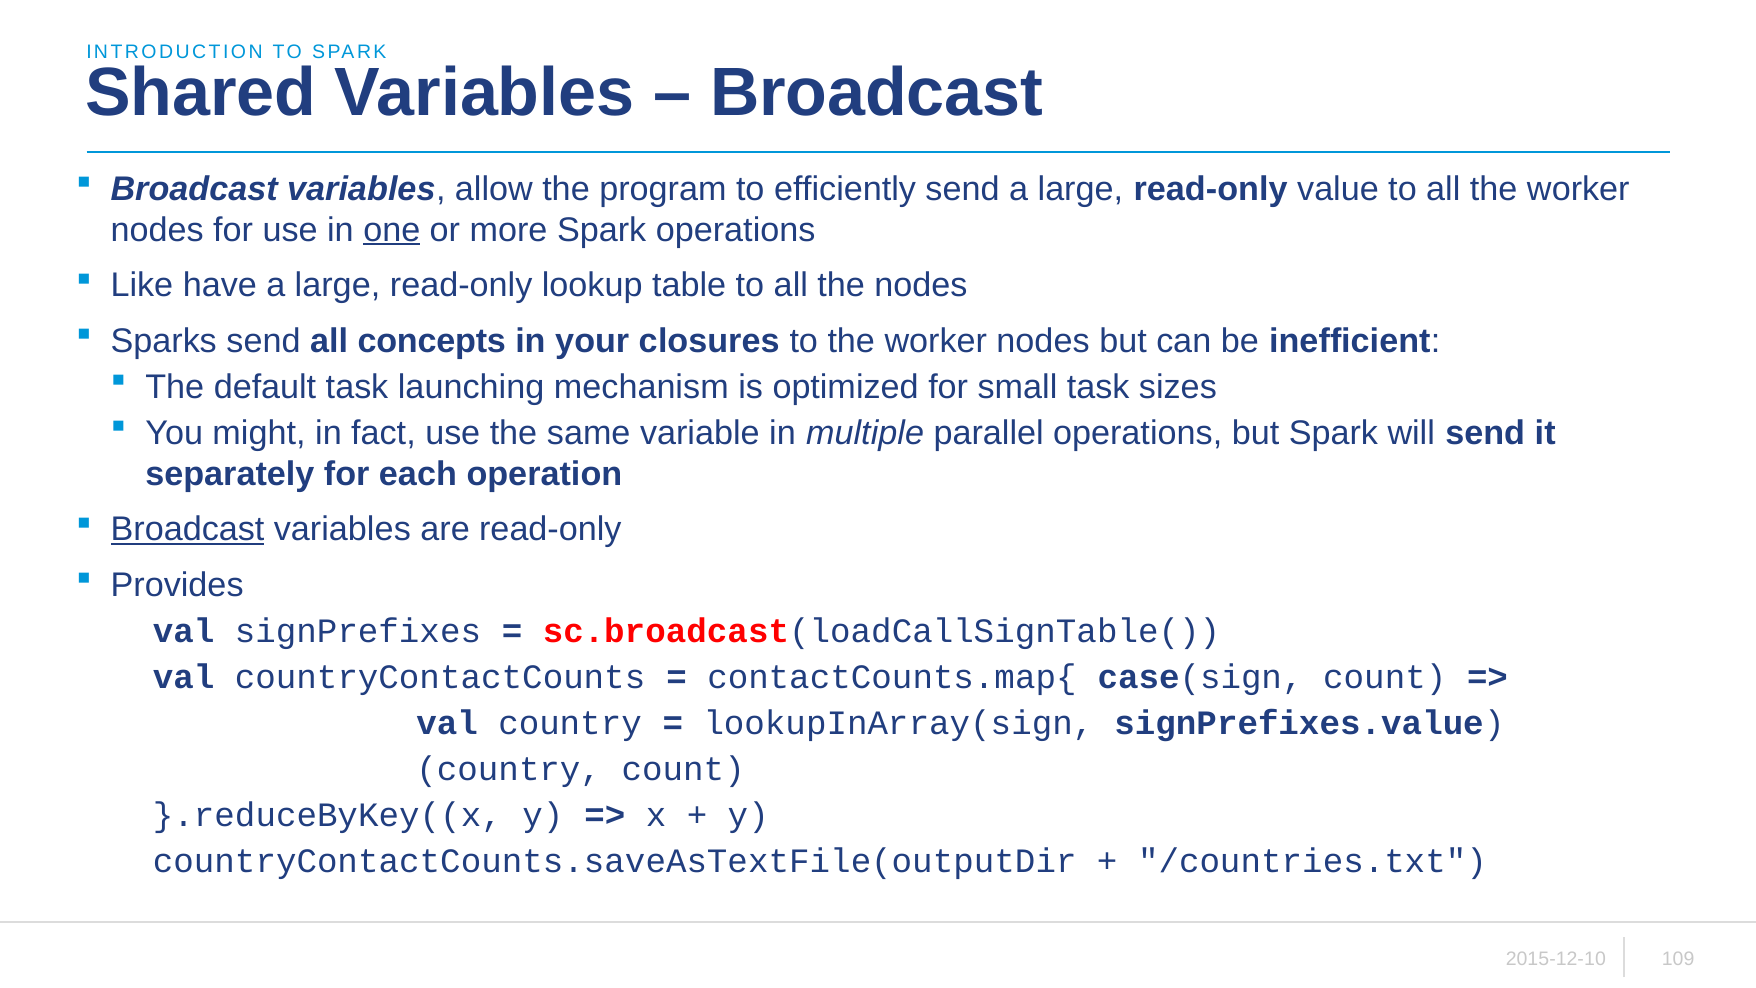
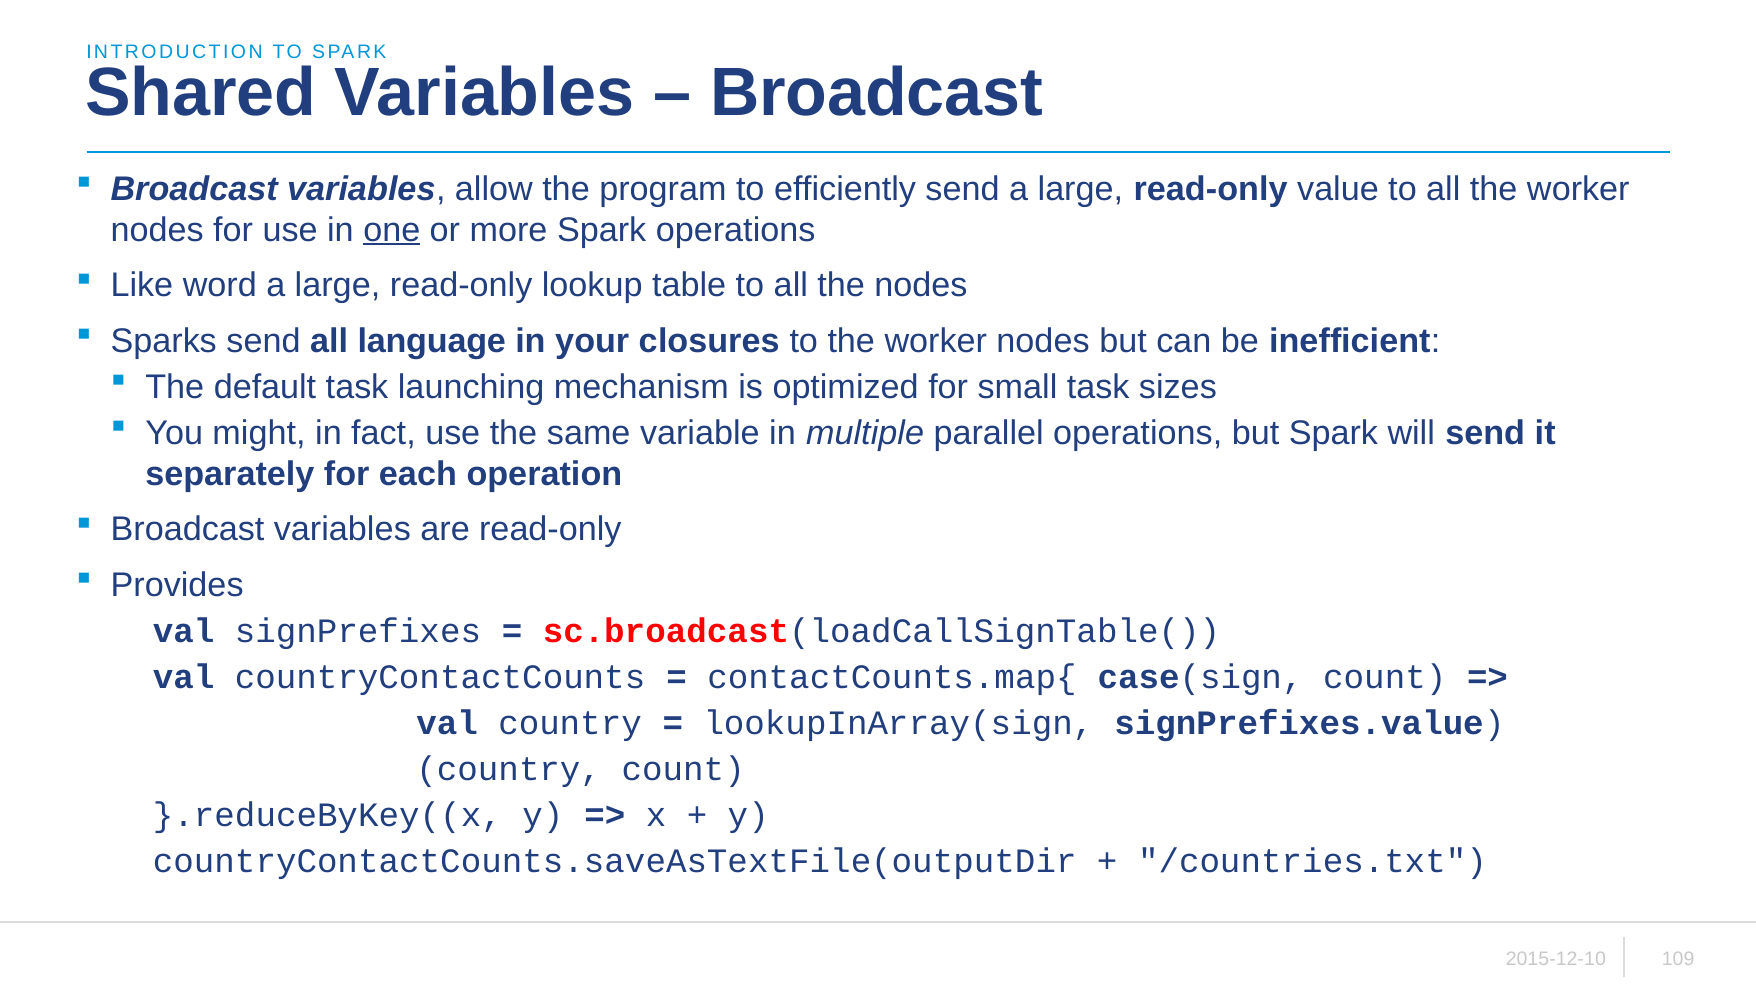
have: have -> word
concepts: concepts -> language
Broadcast at (188, 529) underline: present -> none
